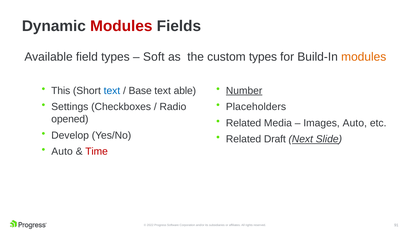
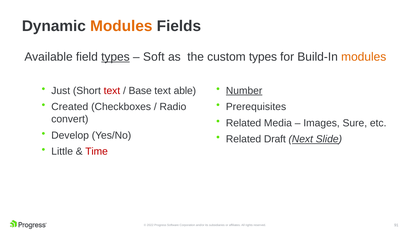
Modules at (121, 26) colour: red -> orange
types at (115, 57) underline: none -> present
This: This -> Just
text at (112, 91) colour: blue -> red
Settings: Settings -> Created
Placeholders: Placeholders -> Prerequisites
opened: opened -> convert
Images Auto: Auto -> Sure
Auto at (62, 151): Auto -> Little
